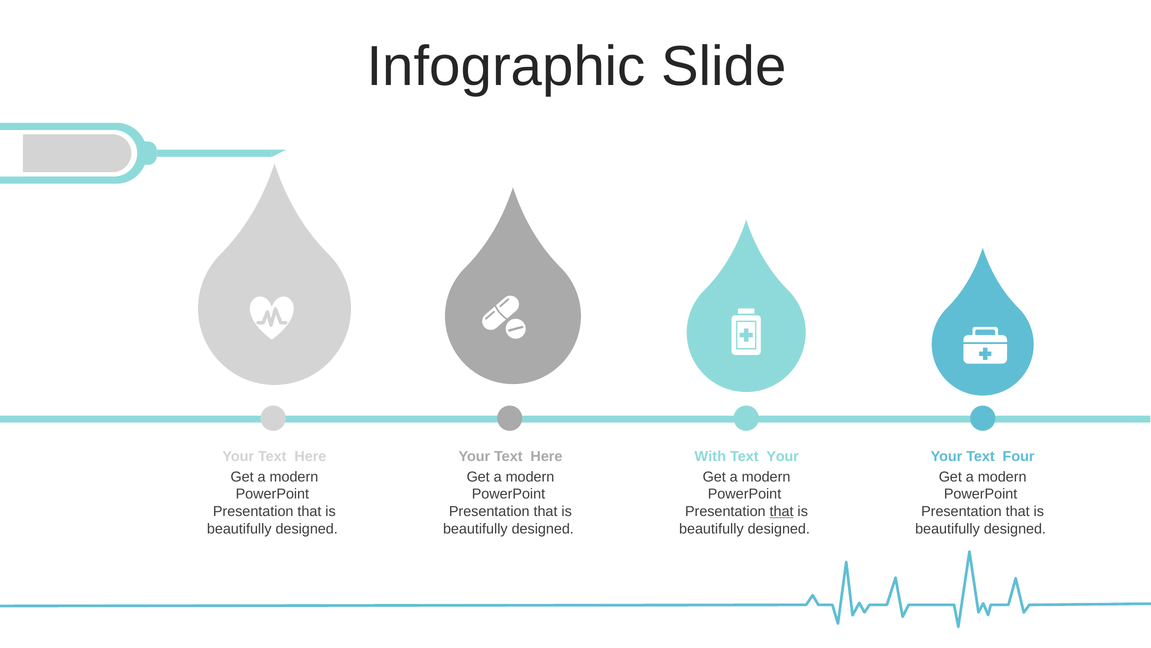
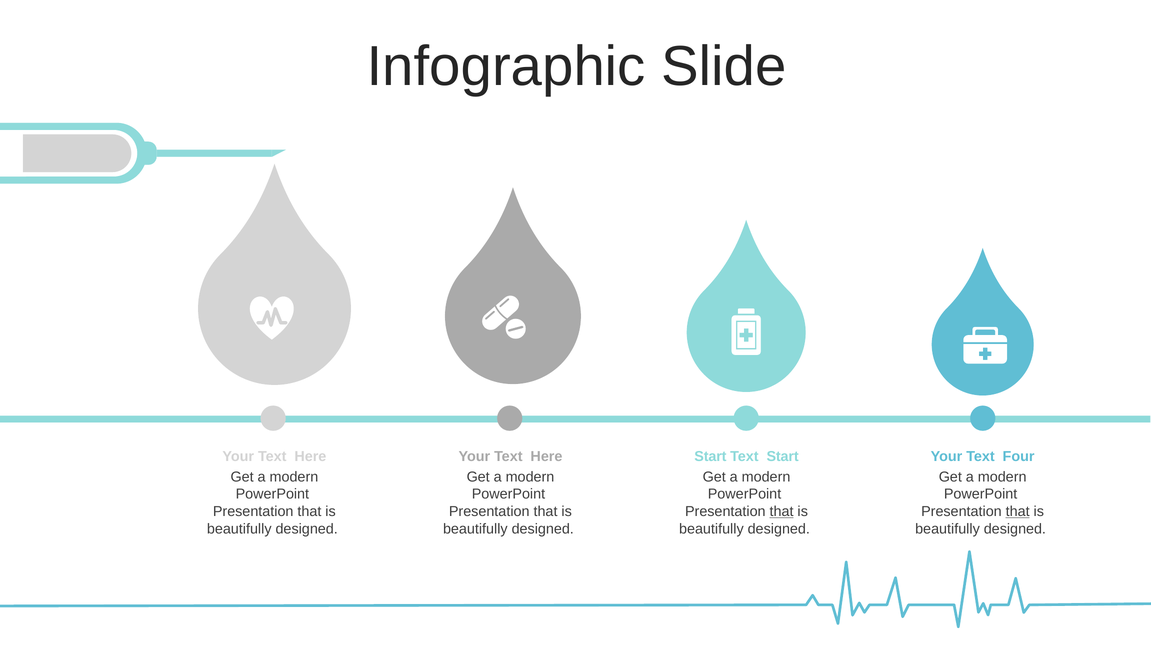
With at (710, 456): With -> Start
Text Your: Your -> Start
that at (1018, 511) underline: none -> present
